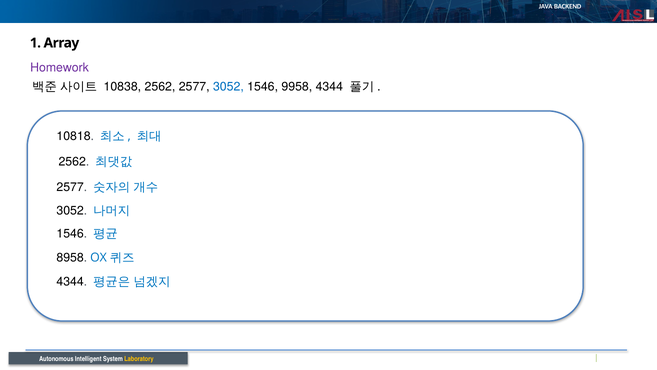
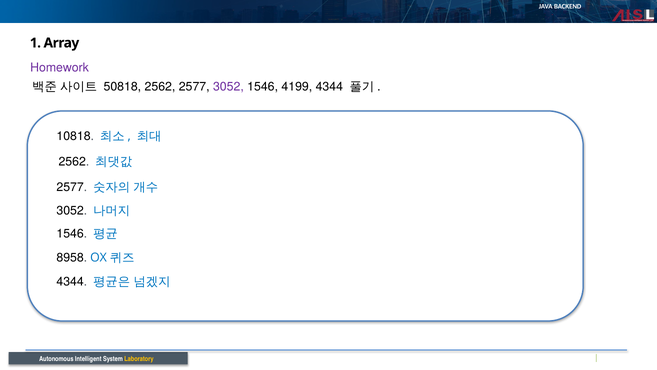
10838: 10838 -> 50818
3052 at (228, 87) colour: blue -> purple
9958: 9958 -> 4199
